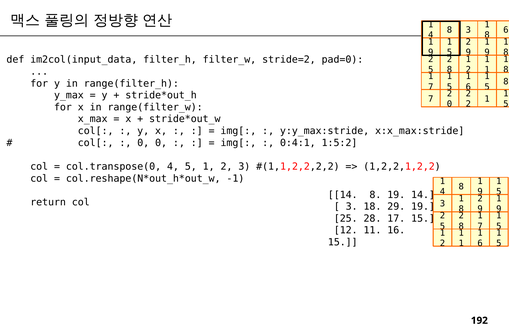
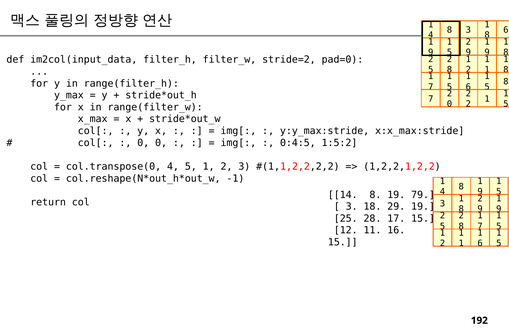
0:4:1: 0:4:1 -> 0:4:5
19 14: 14 -> 79
